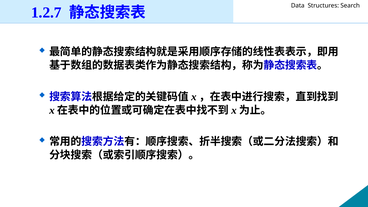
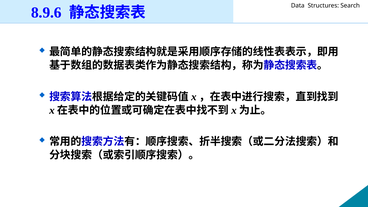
1.2.7: 1.2.7 -> 8.9.6
